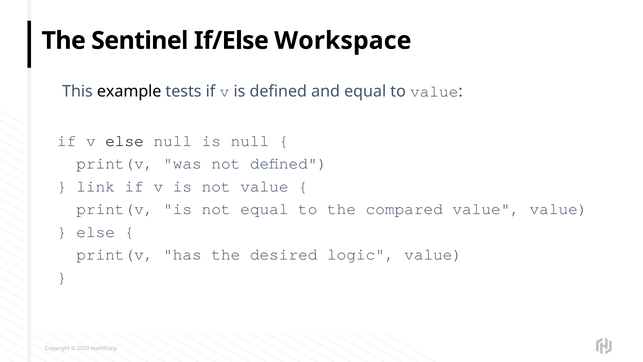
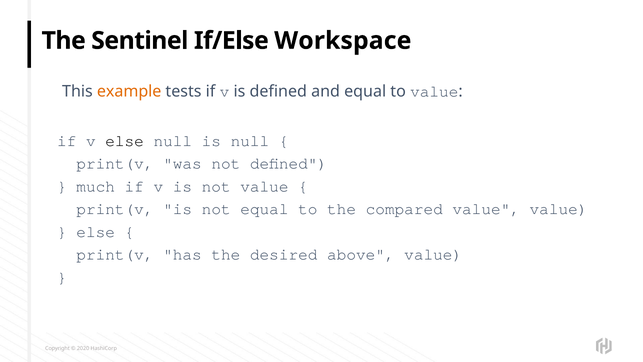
example colour: black -> orange
link: link -> much
logic: logic -> above
